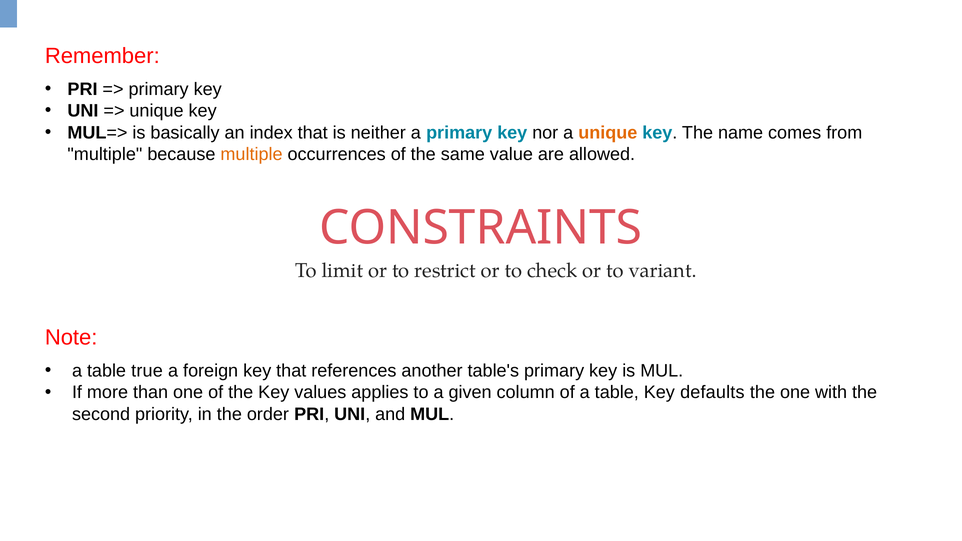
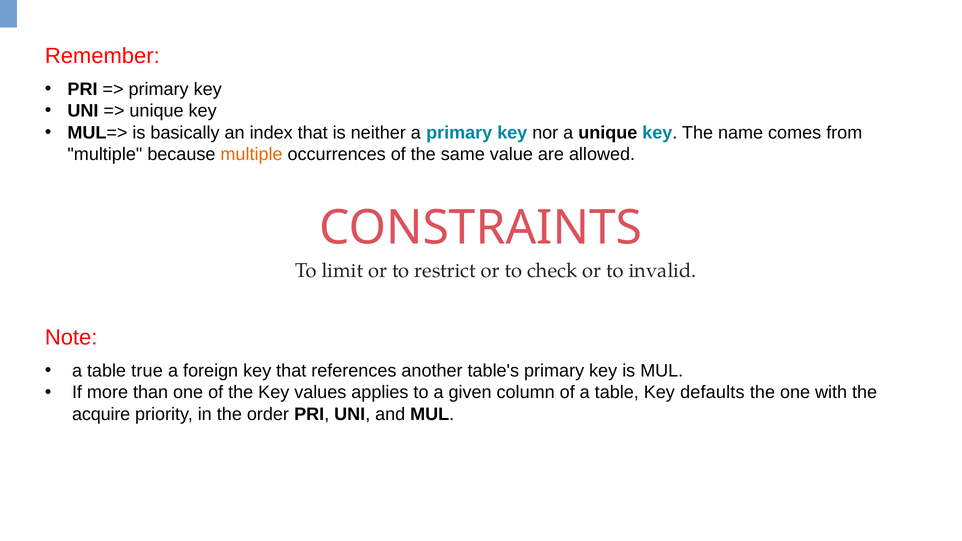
unique at (608, 133) colour: orange -> black
variant: variant -> invalid
second: second -> acquire
